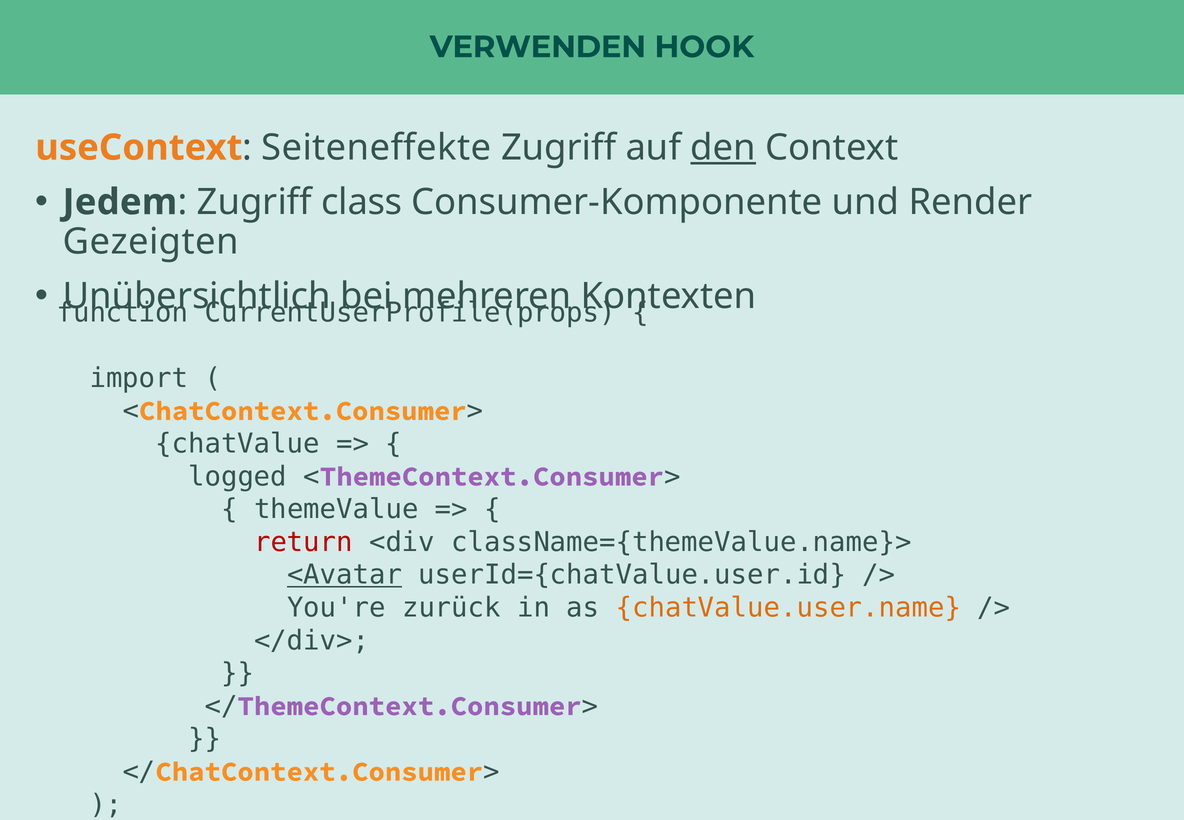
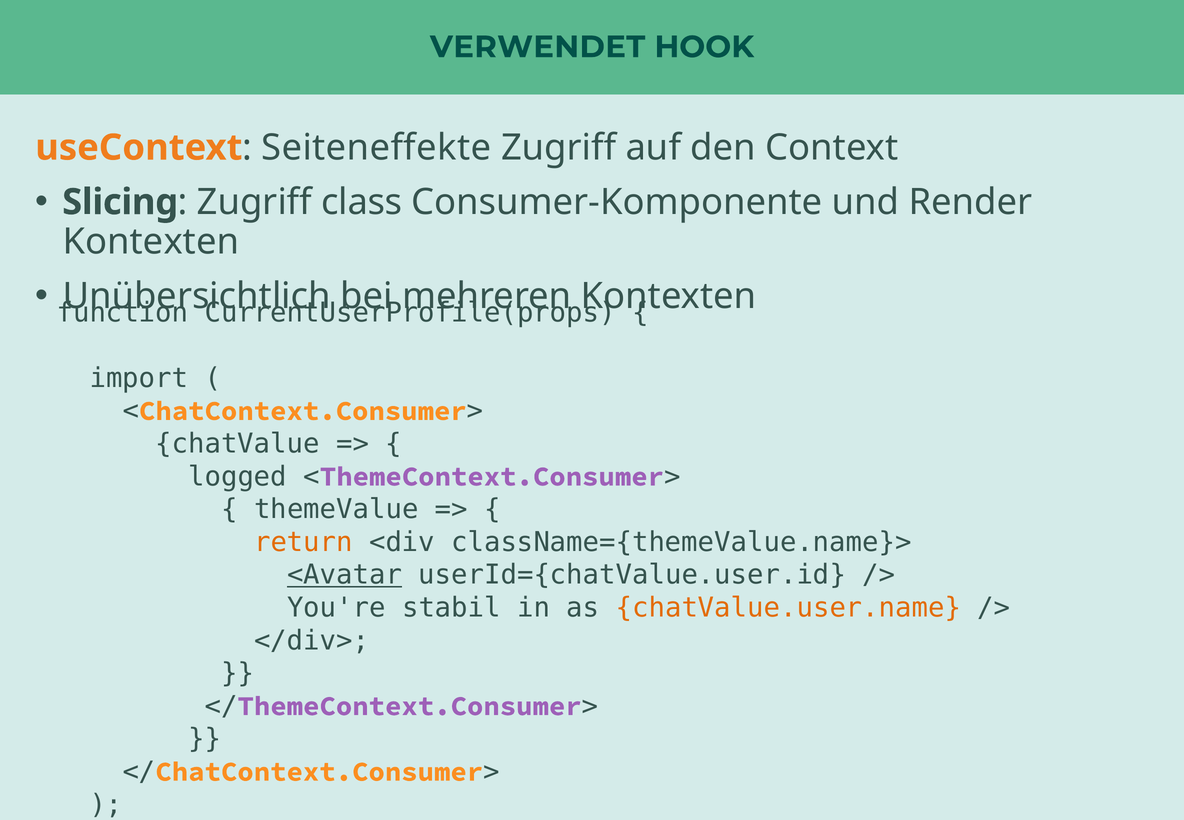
VERWENDEN: VERWENDEN -> VERWENDET
den underline: present -> none
Jedem: Jedem -> Slicing
Gezeigten at (151, 241): Gezeigten -> Kontexten
return colour: red -> orange
zurück: zurück -> stabil
